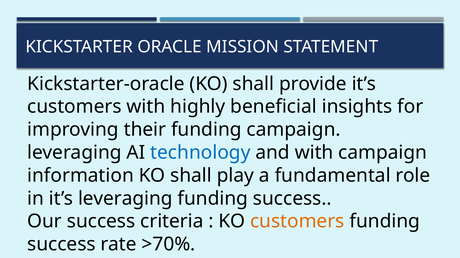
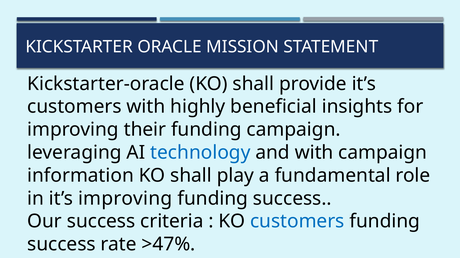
it’s leveraging: leveraging -> improving
customers at (297, 222) colour: orange -> blue
>70%: >70% -> >47%
